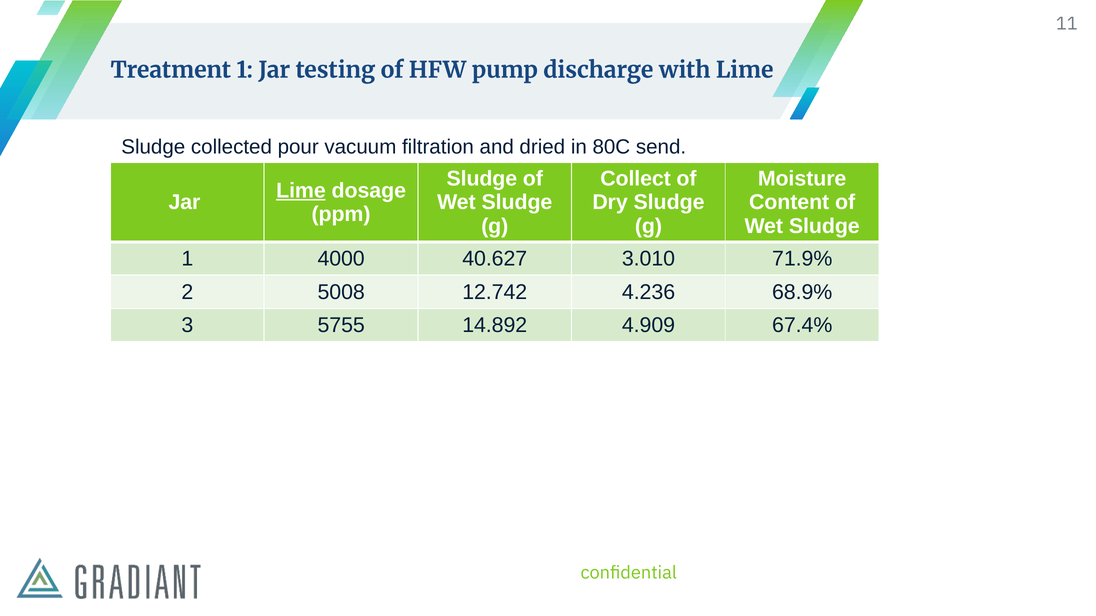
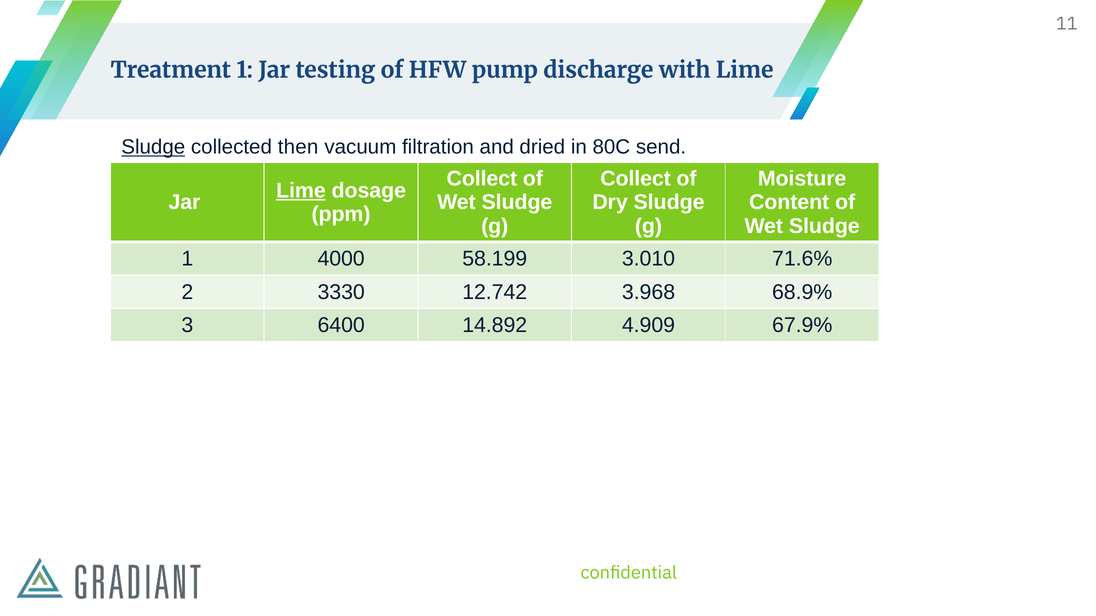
Sludge at (153, 147) underline: none -> present
pour: pour -> then
Sludge at (482, 179): Sludge -> Collect
40.627: 40.627 -> 58.199
71.9%: 71.9% -> 71.6%
5008: 5008 -> 3330
4.236: 4.236 -> 3.968
5755: 5755 -> 6400
67.4%: 67.4% -> 67.9%
